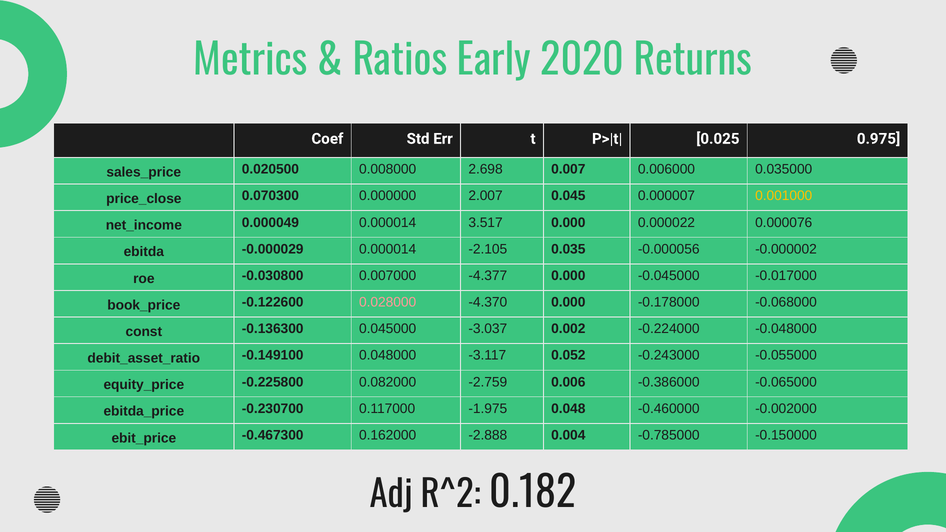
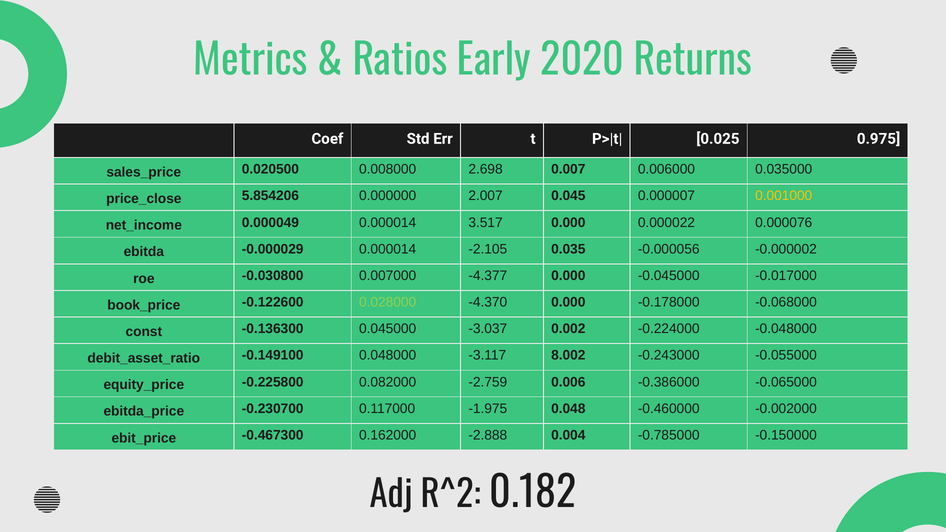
0.070300: 0.070300 -> 5.854206
0.028000 colour: pink -> light green
0.052: 0.052 -> 8.002
